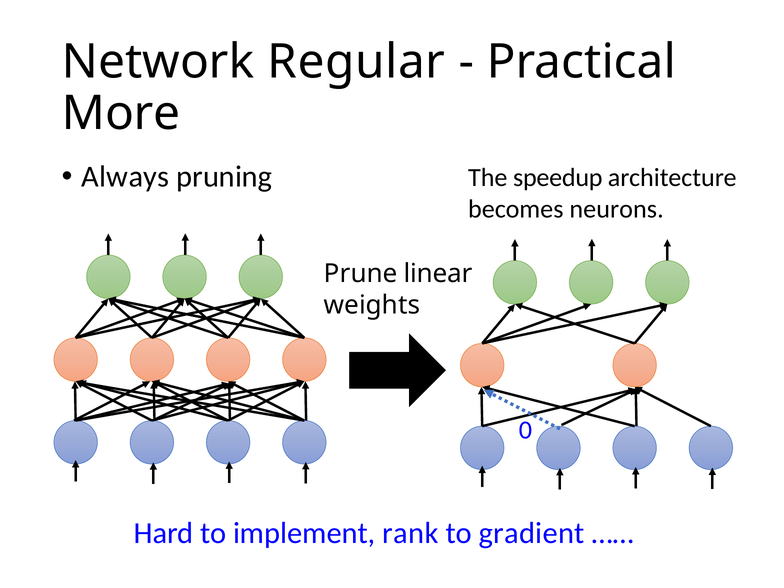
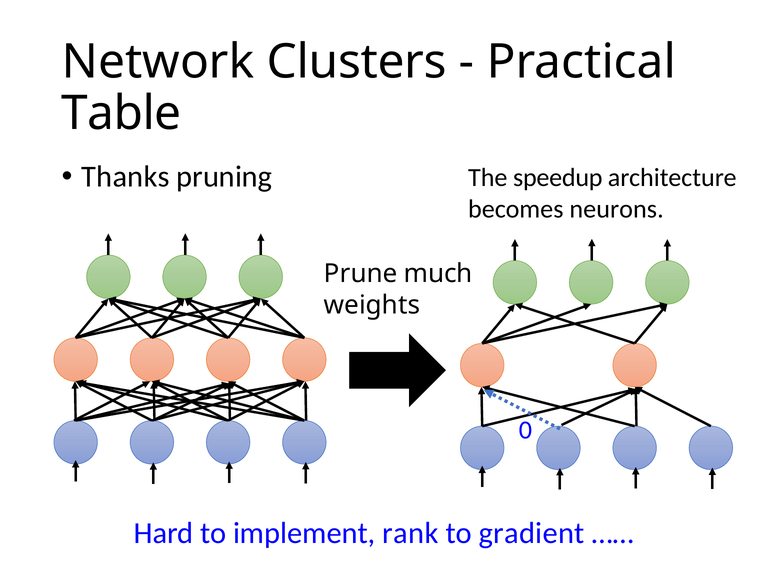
Regular: Regular -> Clusters
More: More -> Table
Always: Always -> Thanks
linear: linear -> much
